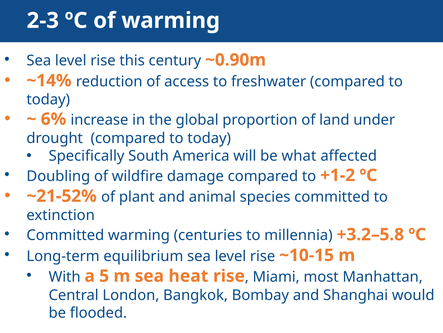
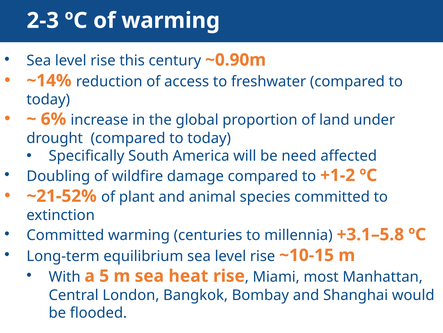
what: what -> need
+3.2–5.8: +3.2–5.8 -> +3.1–5.8
